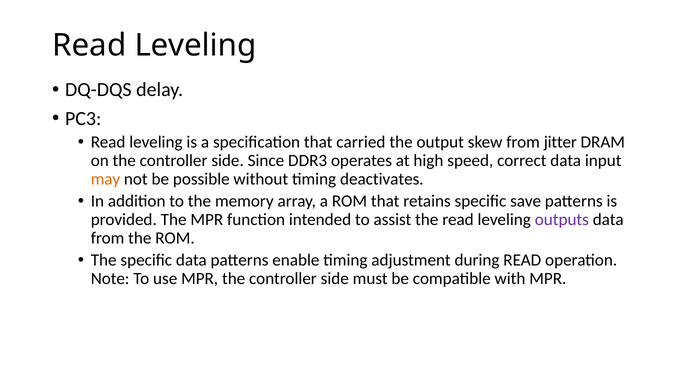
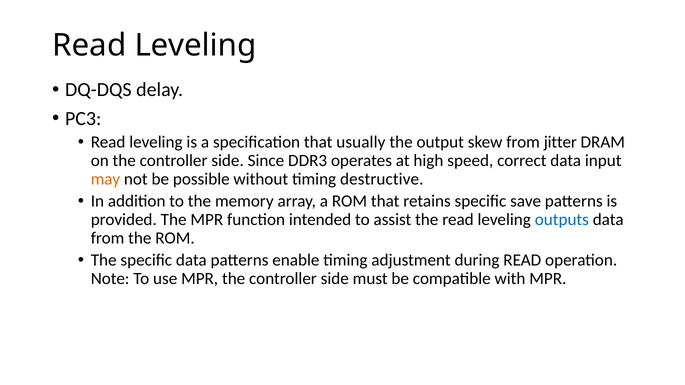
carried: carried -> usually
deactivates: deactivates -> destructive
outputs colour: purple -> blue
